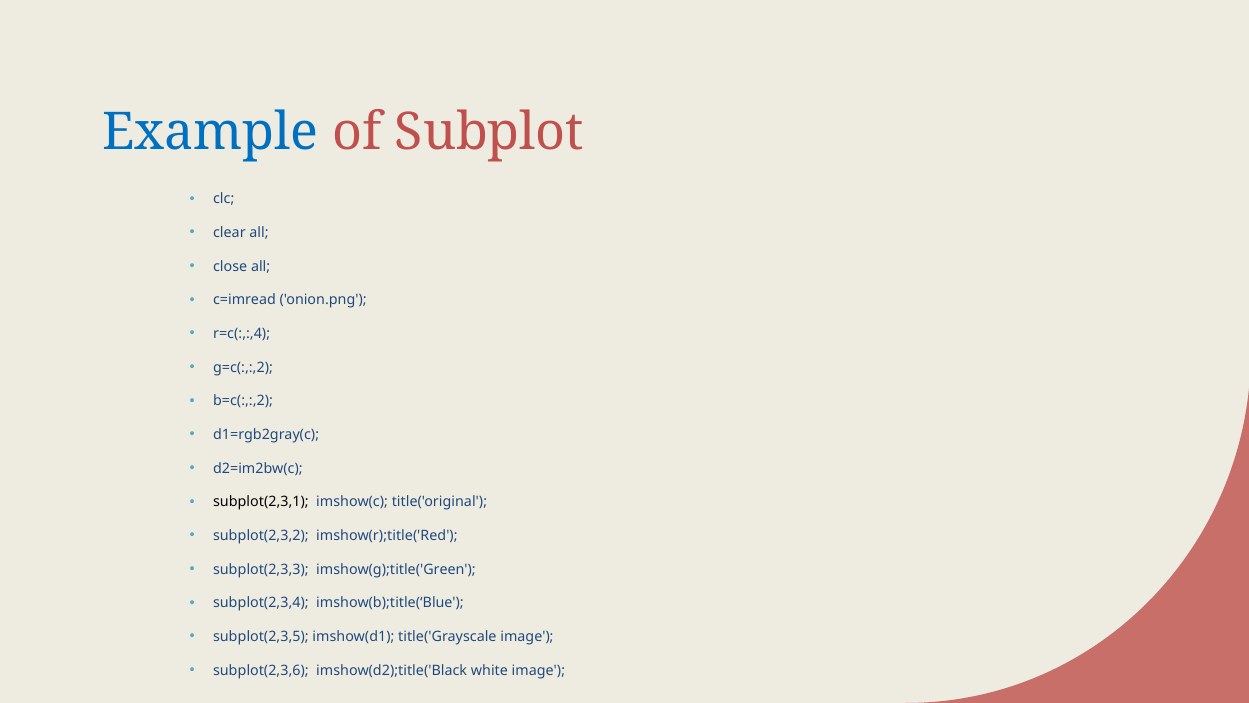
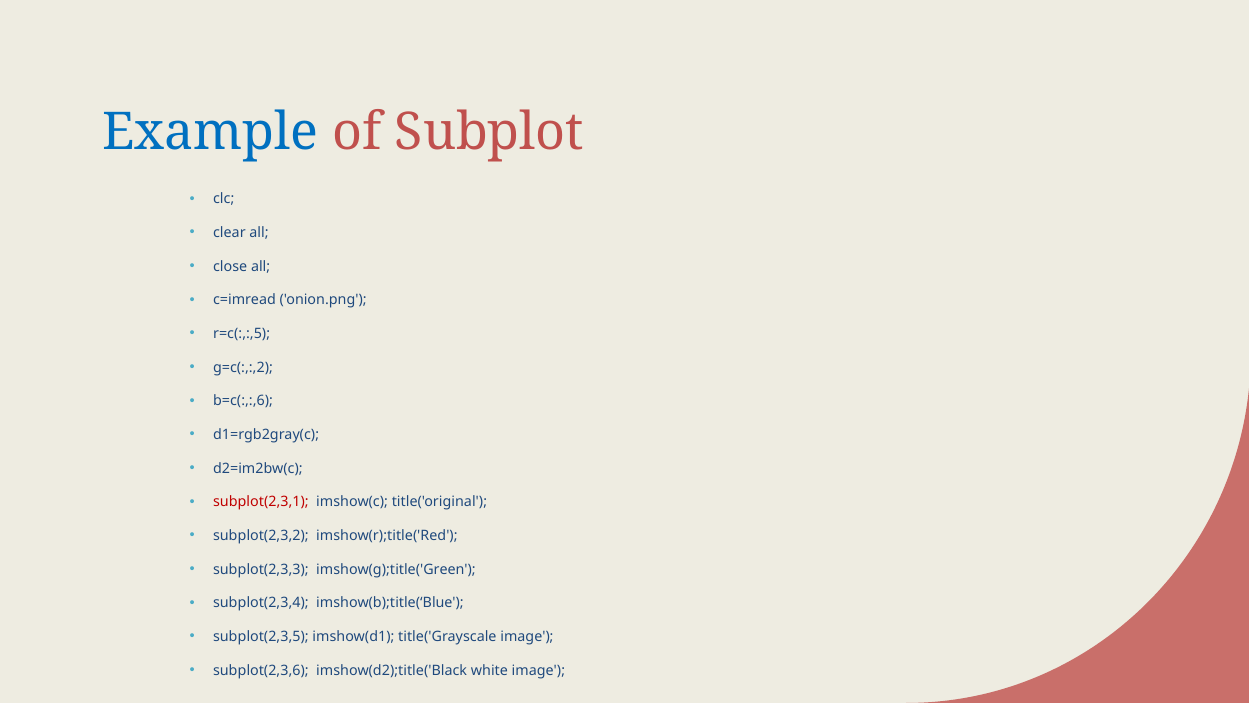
r=c(:,:,4: r=c(:,:,4 -> r=c(:,:,5
b=c(:,:,2: b=c(:,:,2 -> b=c(:,:,6
subplot(2,3,1 colour: black -> red
